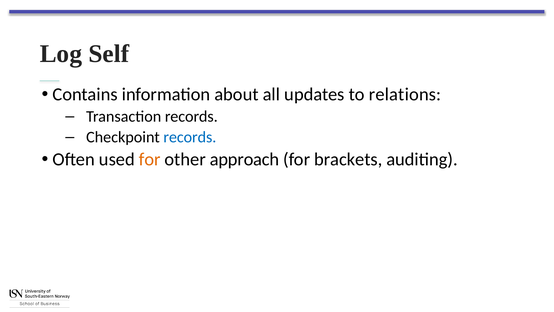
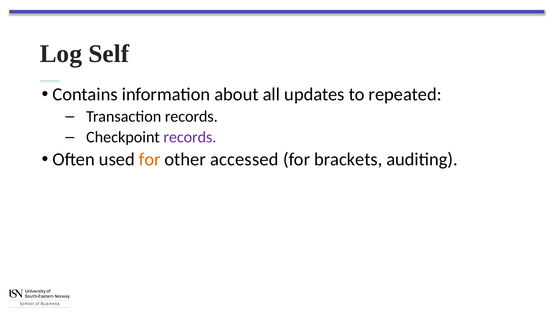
relations: relations -> repeated
records at (190, 137) colour: blue -> purple
approach: approach -> accessed
